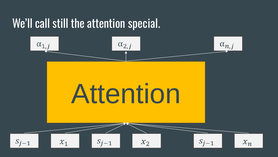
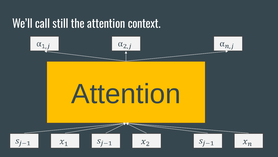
special: special -> context
